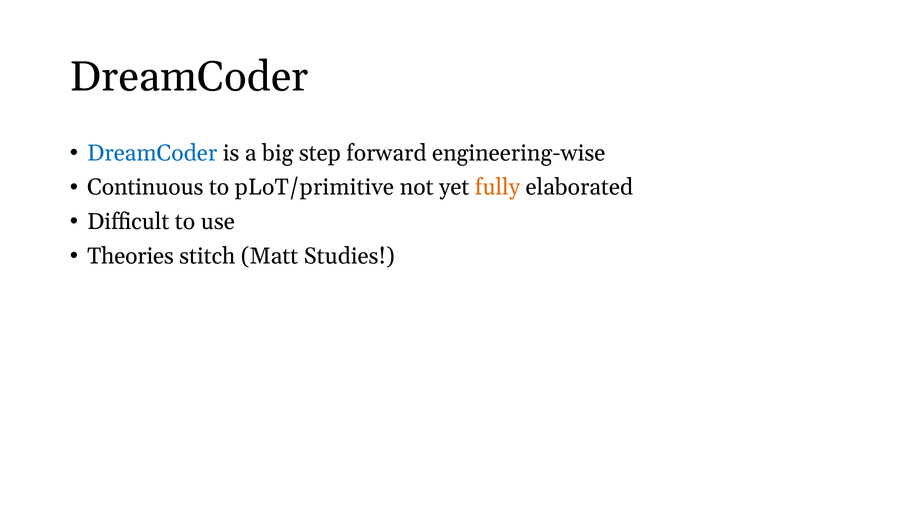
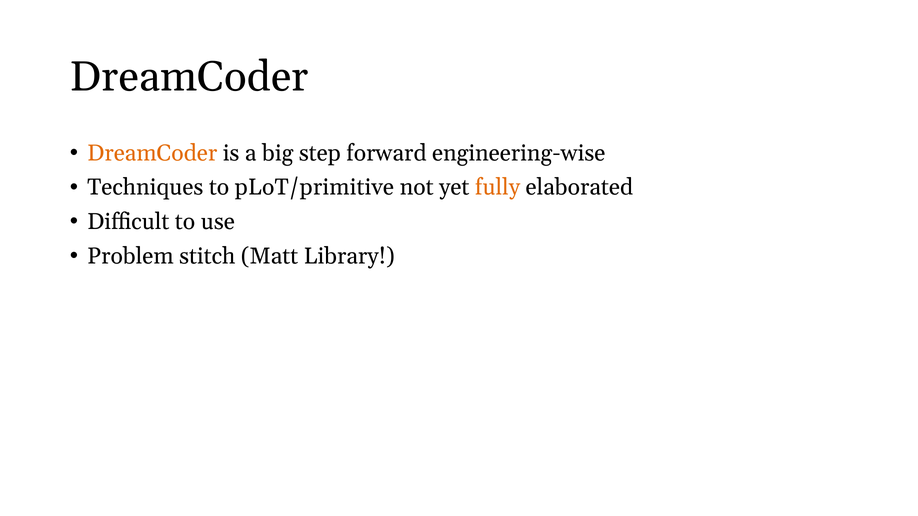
DreamCoder at (152, 153) colour: blue -> orange
Continuous: Continuous -> Techniques
Theories: Theories -> Problem
Studies: Studies -> Library
